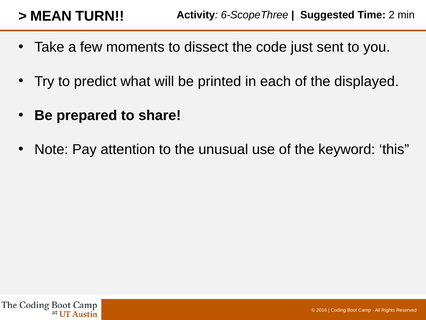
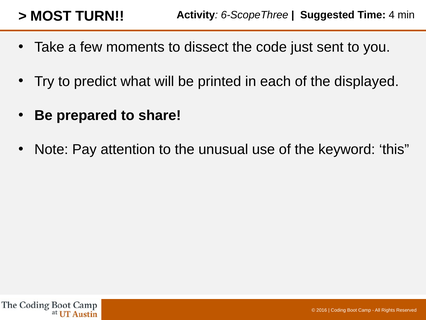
MEAN: MEAN -> MOST
2: 2 -> 4
